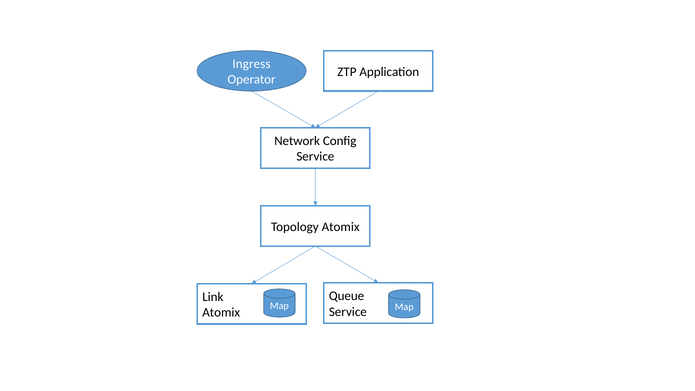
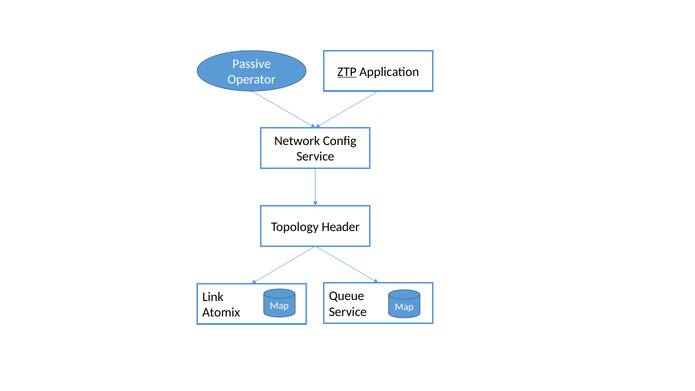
Ingress: Ingress -> Passive
ZTP underline: none -> present
Topology Atomix: Atomix -> Header
